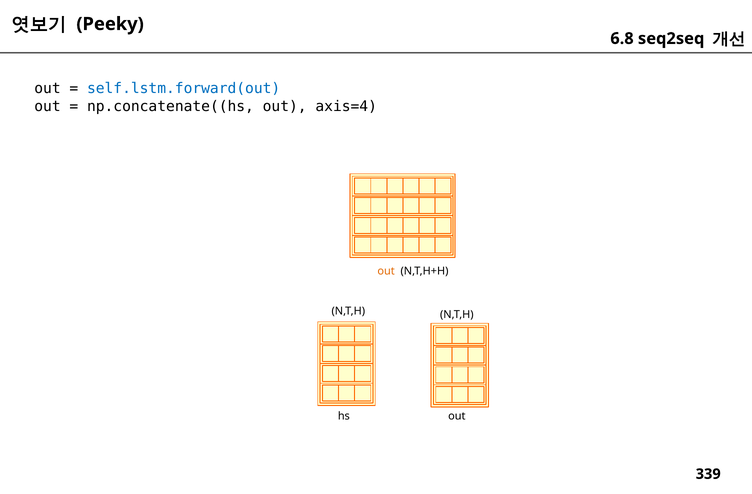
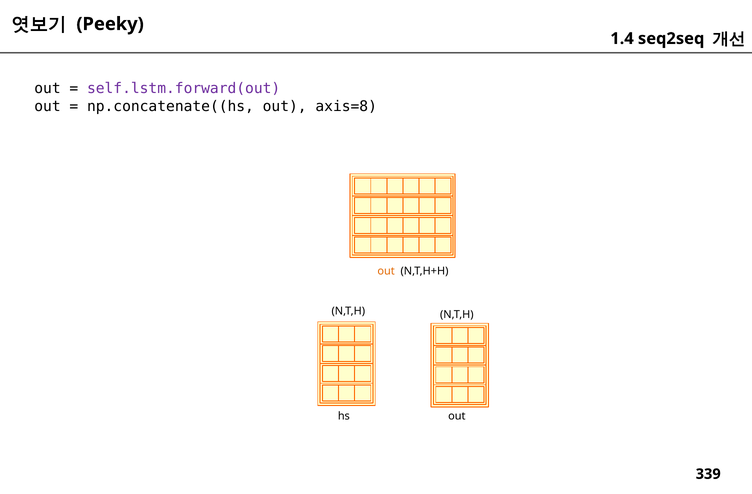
6.8: 6.8 -> 1.4
self.lstm.forward(out colour: blue -> purple
axis=4: axis=4 -> axis=8
